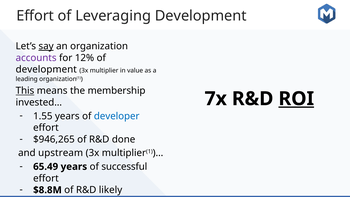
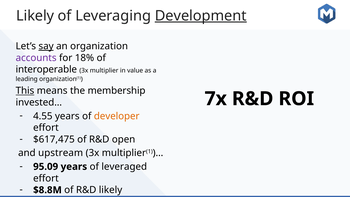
Effort at (35, 16): Effort -> Likely
Development at (201, 16) underline: none -> present
12%: 12% -> 18%
development at (46, 69): development -> interoperable
ROI underline: present -> none
1.55: 1.55 -> 4.55
developer colour: blue -> orange
$946,265: $946,265 -> $617,475
done: done -> open
65.49: 65.49 -> 95.09
successful: successful -> leveraged
